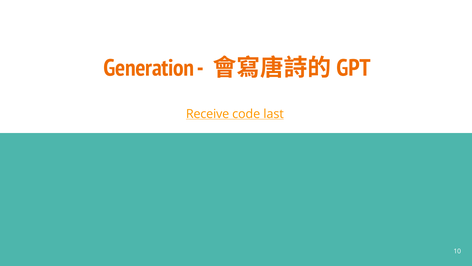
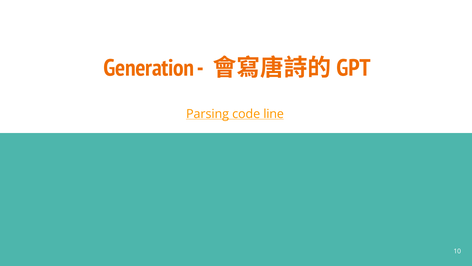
Receive: Receive -> Parsing
last: last -> line
